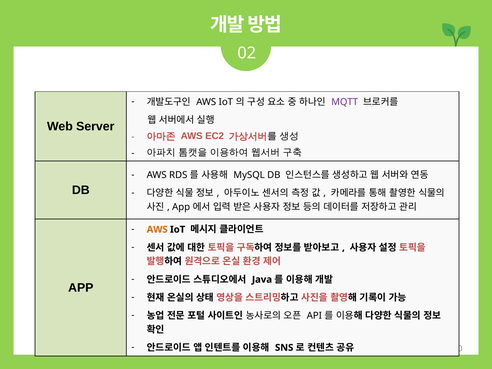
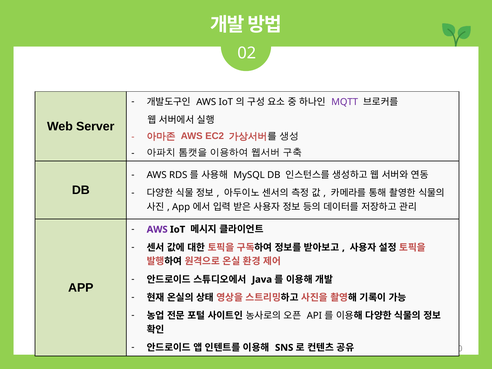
AWS at (157, 229) colour: orange -> purple
